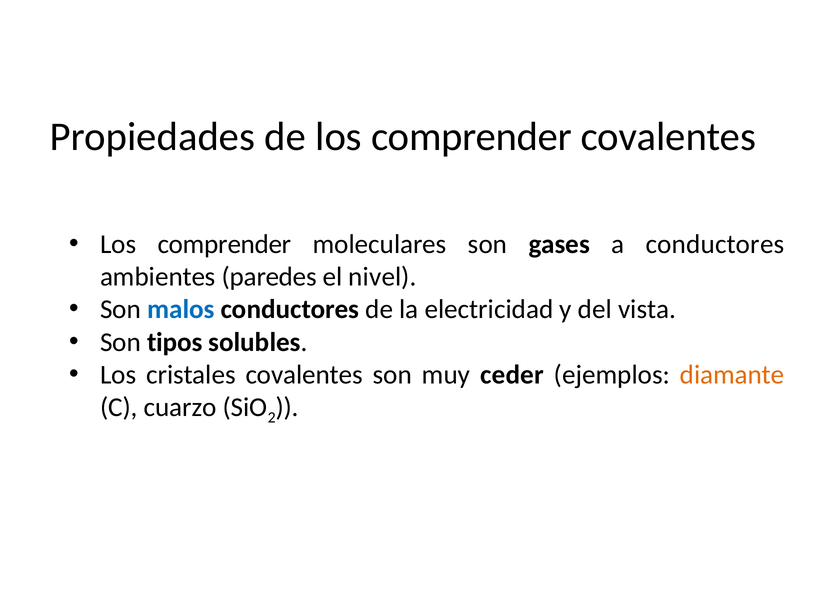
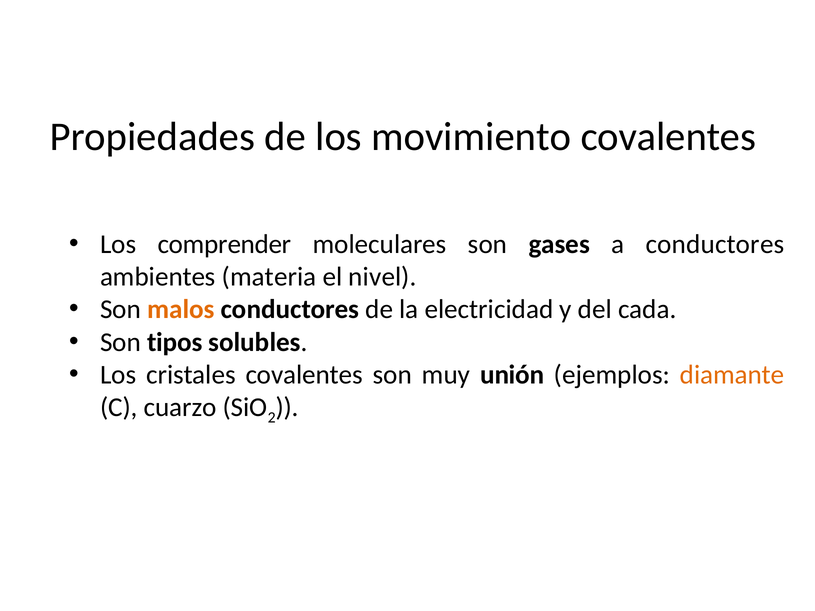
de los comprender: comprender -> movimiento
paredes: paredes -> materia
malos colour: blue -> orange
vista: vista -> cada
ceder: ceder -> unión
